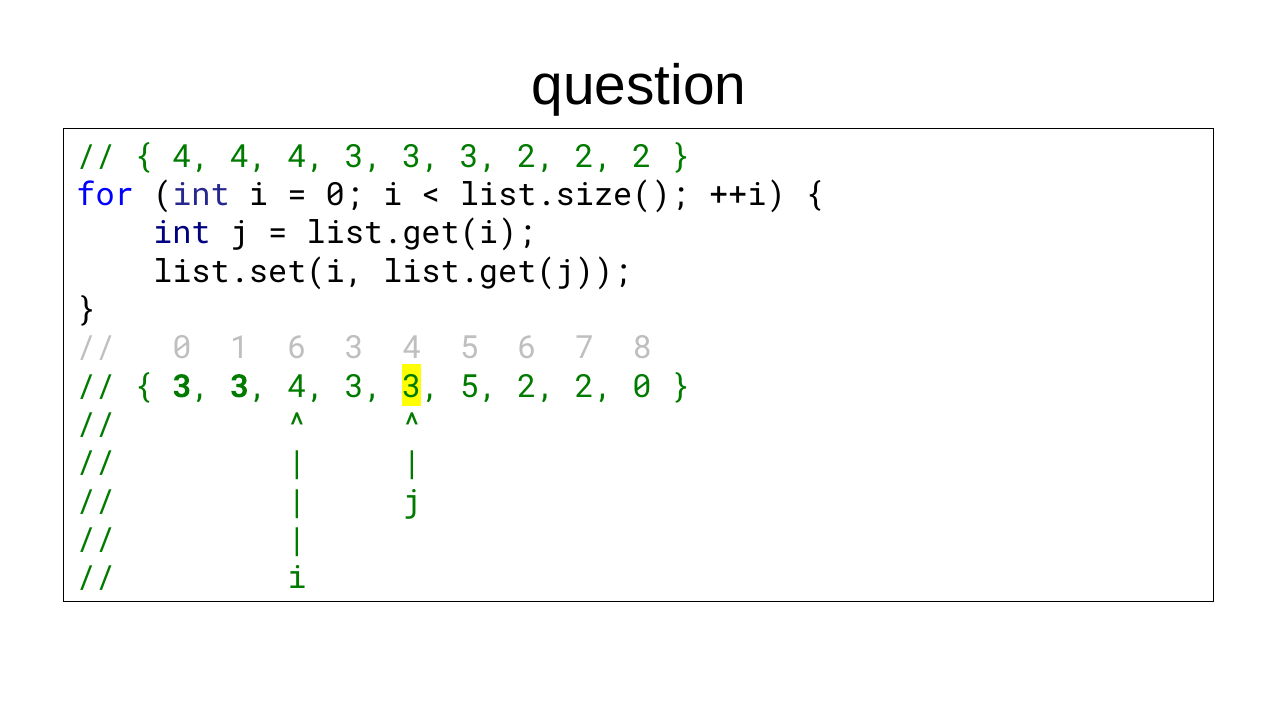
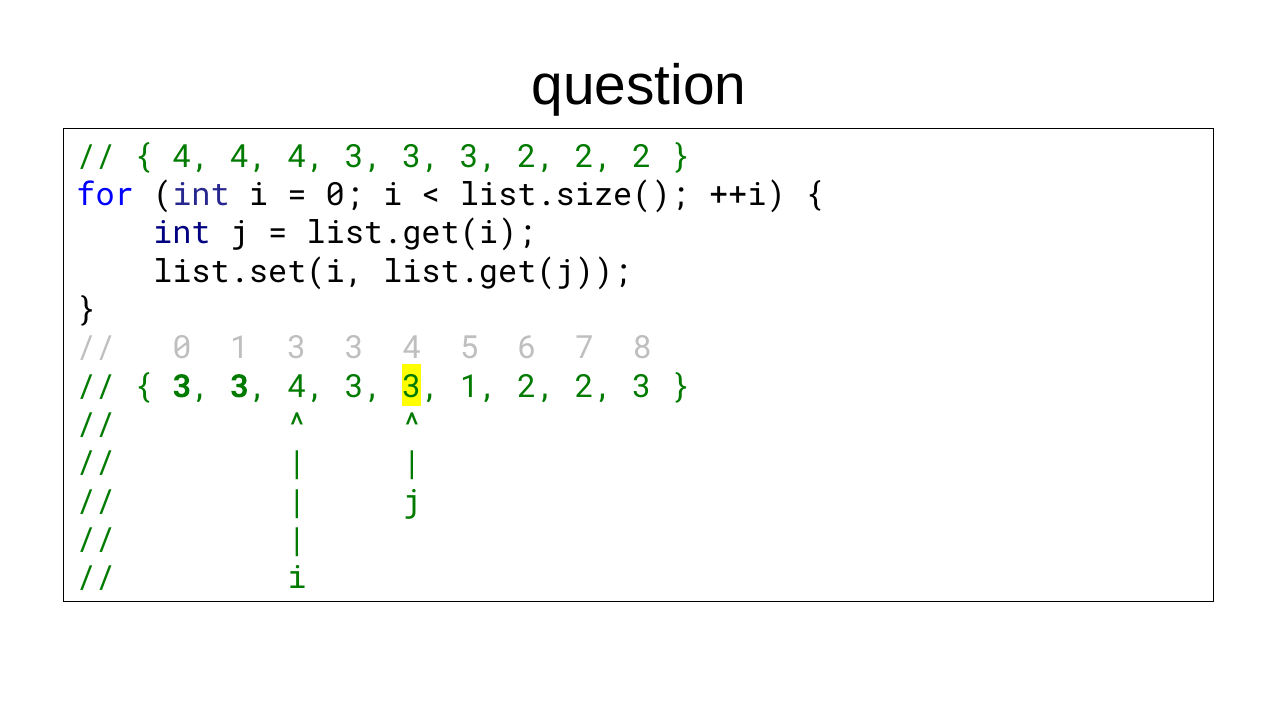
1 6: 6 -> 3
3 5: 5 -> 1
2 0: 0 -> 3
